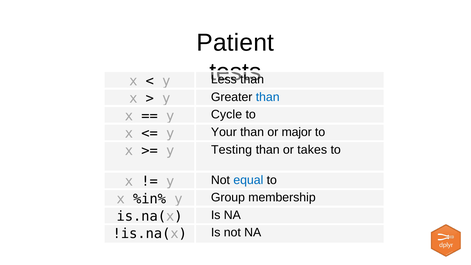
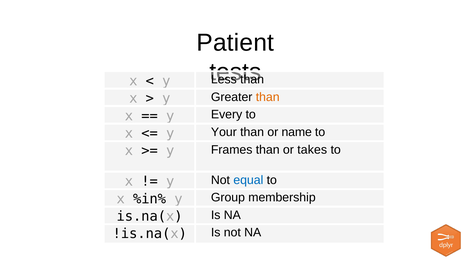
than at (268, 97) colour: blue -> orange
Cycle: Cycle -> Every
major: major -> name
Testing: Testing -> Frames
